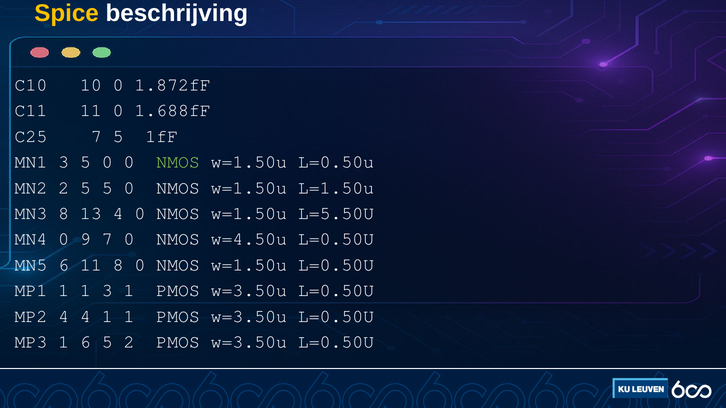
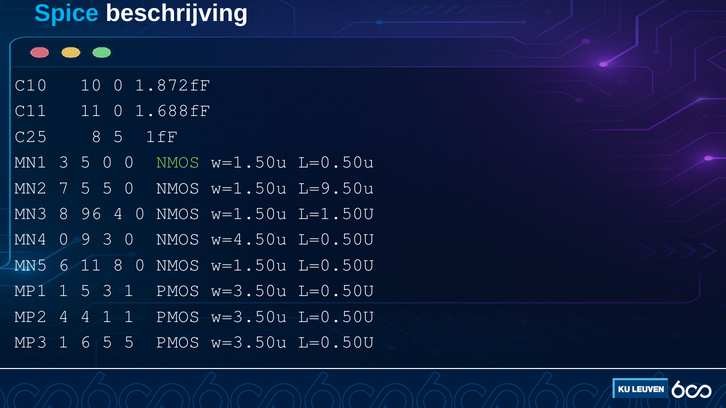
Spice colour: yellow -> light blue
C25 7: 7 -> 8
MN2 2: 2 -> 7
L=1.50u: L=1.50u -> L=9.50u
13: 13 -> 96
L=5.50U: L=5.50U -> L=1.50U
9 7: 7 -> 3
MP1 1 1: 1 -> 5
6 5 2: 2 -> 5
